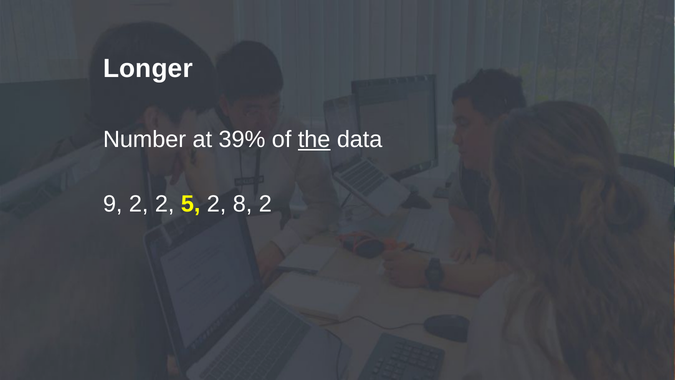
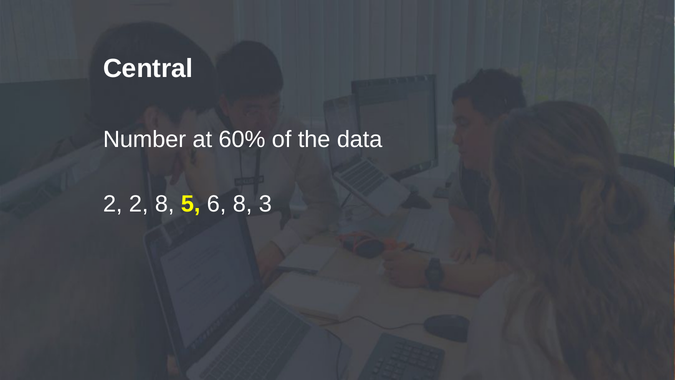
Longer: Longer -> Central
39%: 39% -> 60%
the underline: present -> none
9 at (113, 204): 9 -> 2
2 2: 2 -> 8
5 2: 2 -> 6
8 2: 2 -> 3
